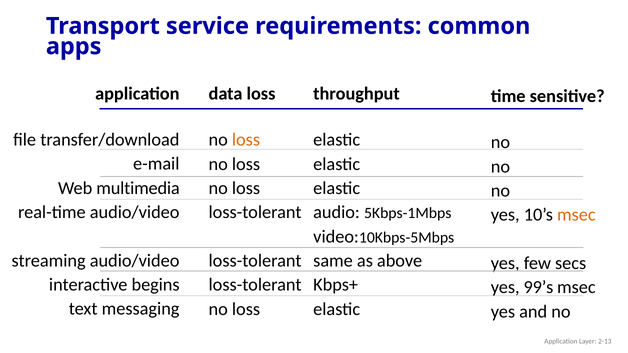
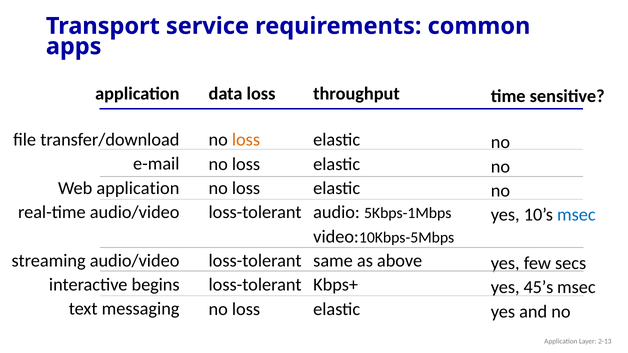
Web multimedia: multimedia -> application
msec at (576, 215) colour: orange -> blue
99’s: 99’s -> 45’s
